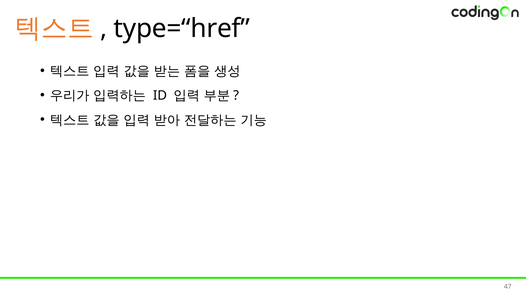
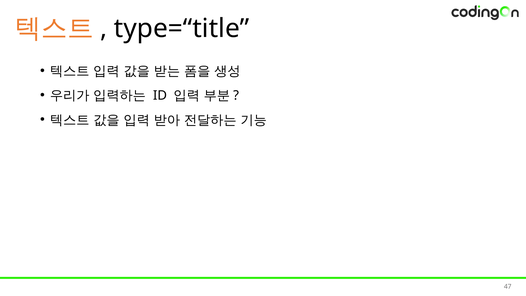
type=“href: type=“href -> type=“title
